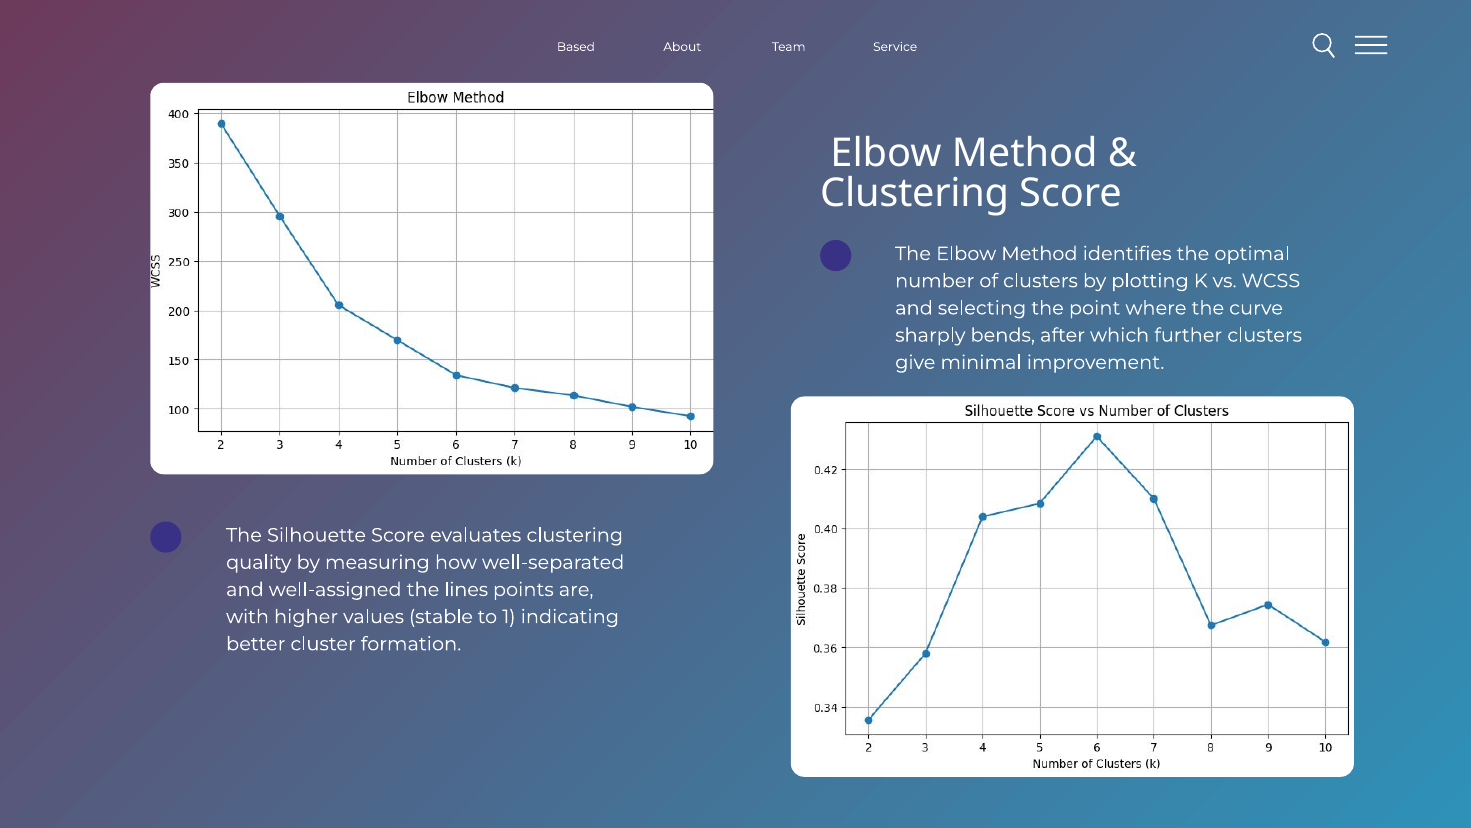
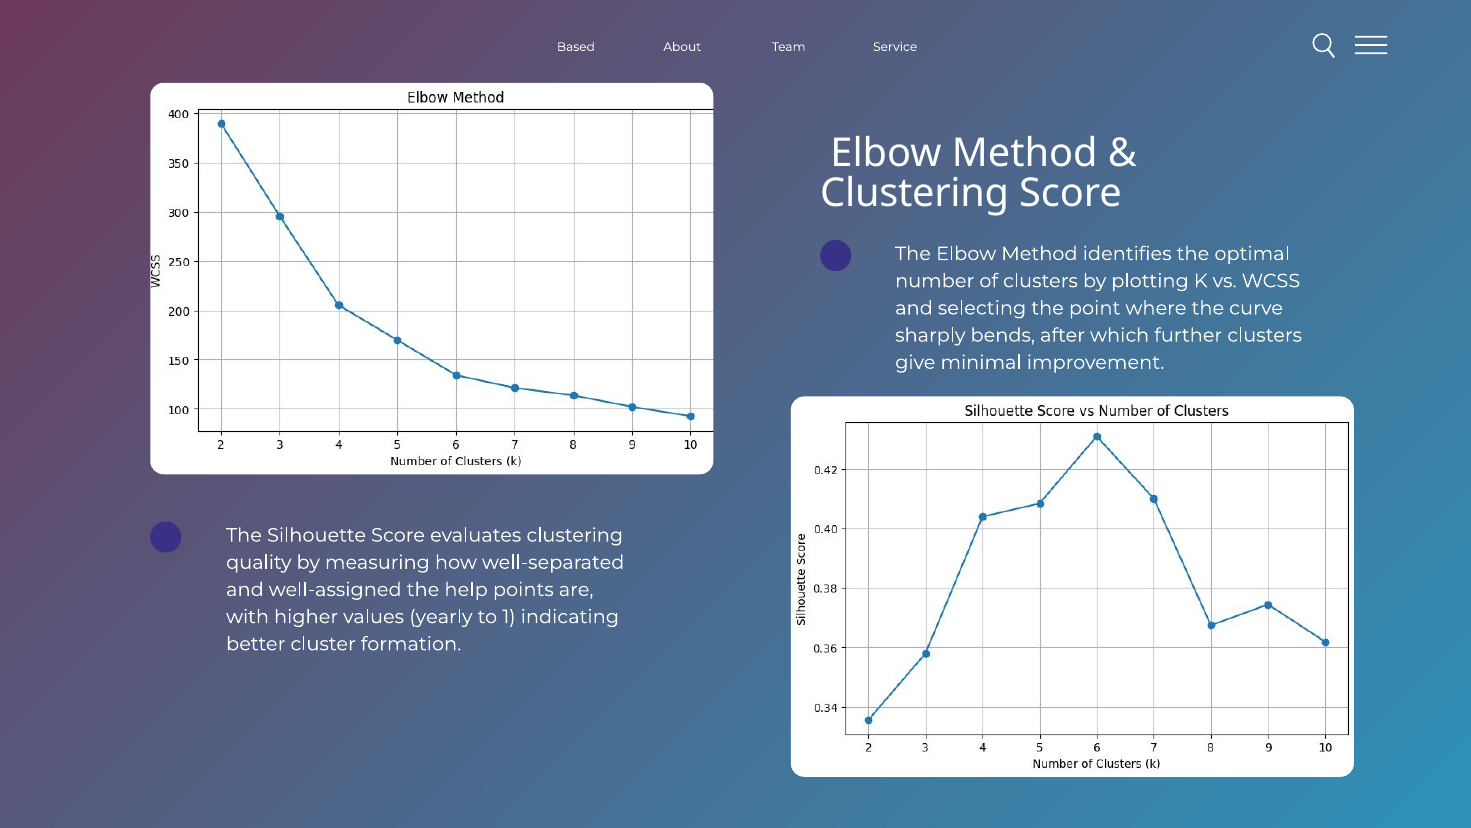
lines: lines -> help
stable: stable -> yearly
